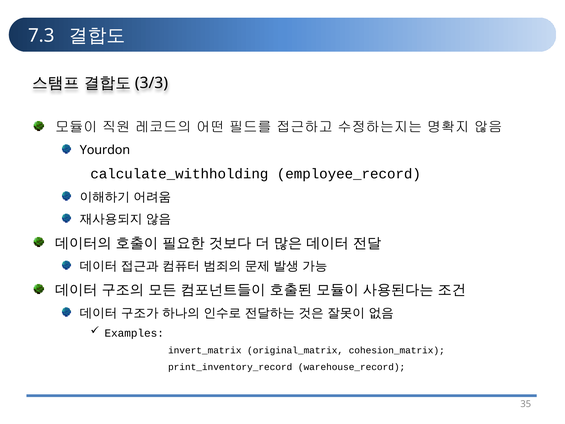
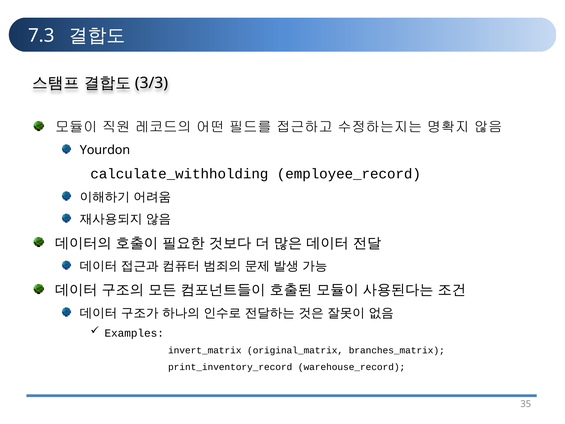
cohesion_matrix: cohesion_matrix -> branches_matrix
